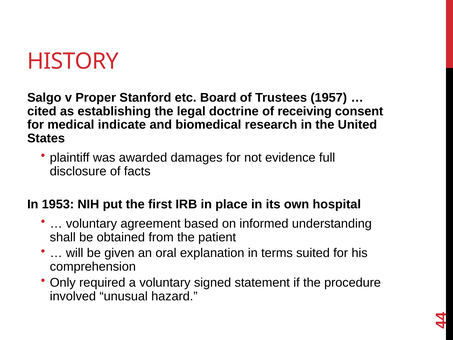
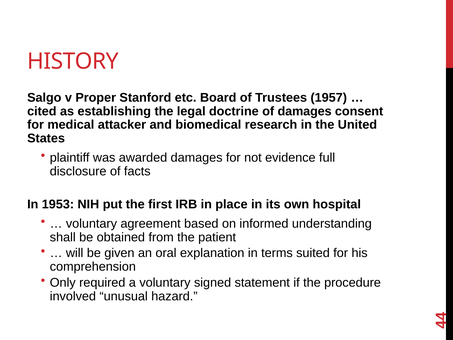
of receiving: receiving -> damages
indicate: indicate -> attacker
